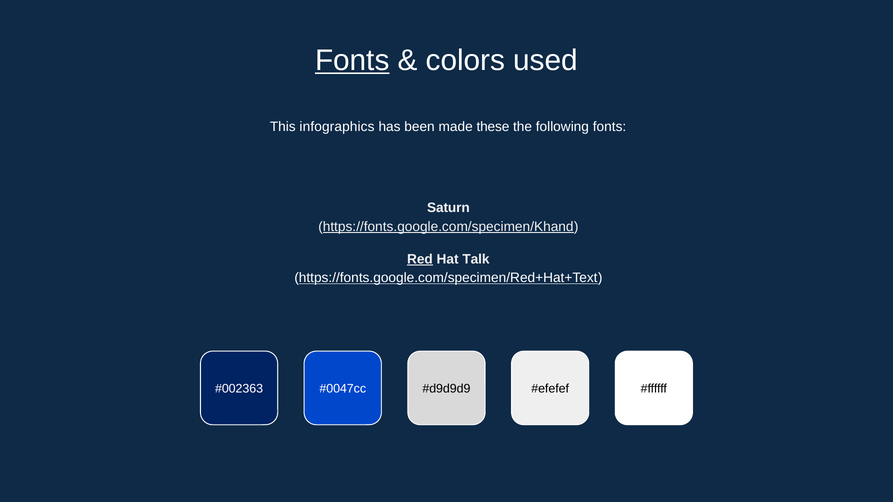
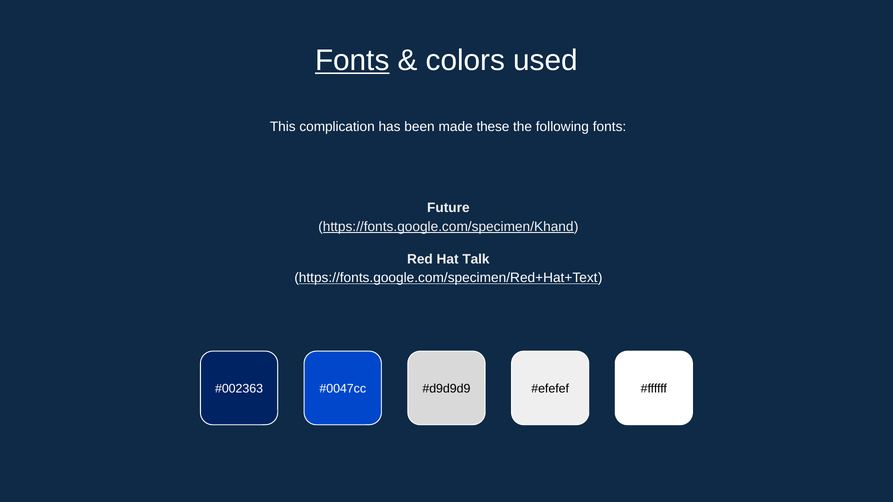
infographics: infographics -> complication
Saturn: Saturn -> Future
Red underline: present -> none
